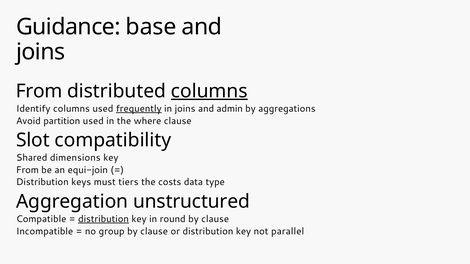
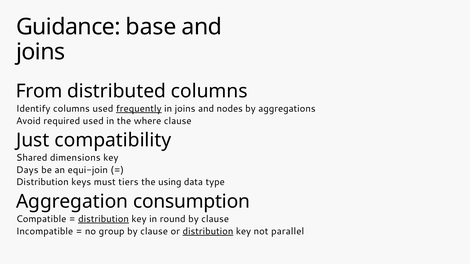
columns at (209, 91) underline: present -> none
admin: admin -> nodes
partition: partition -> required
Slot: Slot -> Just
From at (27, 170): From -> Days
costs: costs -> using
unstructured: unstructured -> consumption
distribution at (208, 232) underline: none -> present
